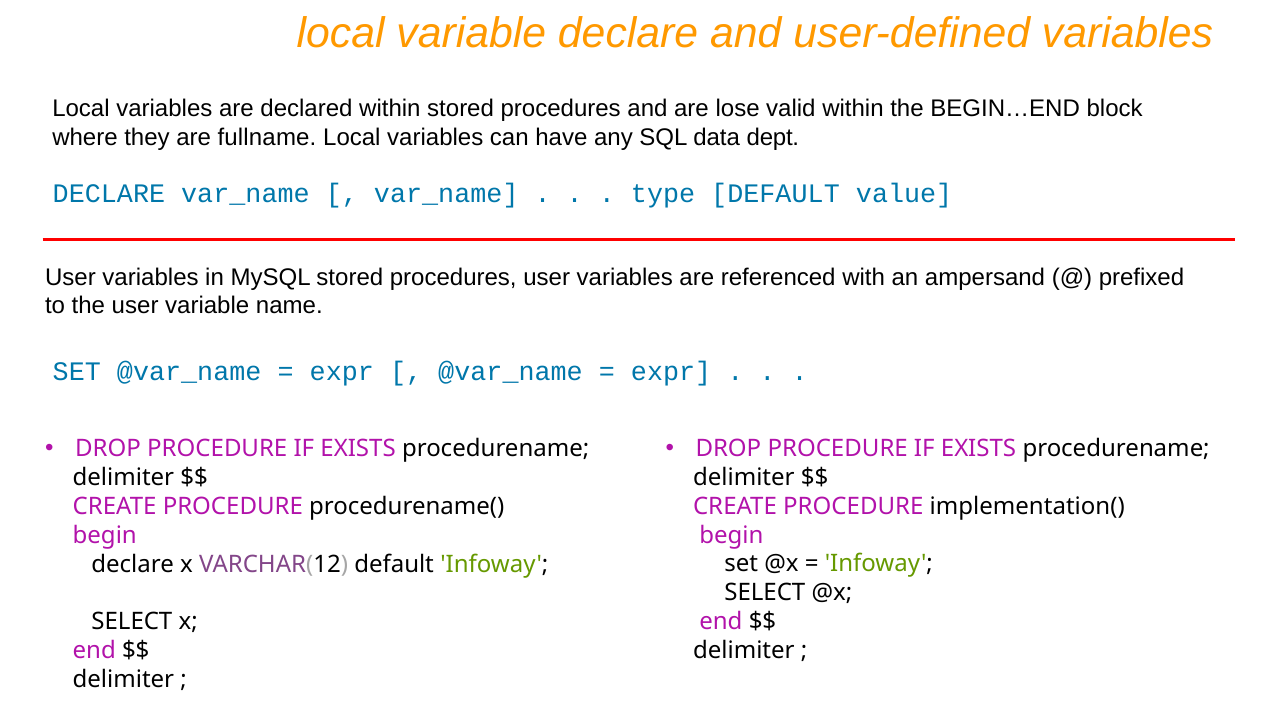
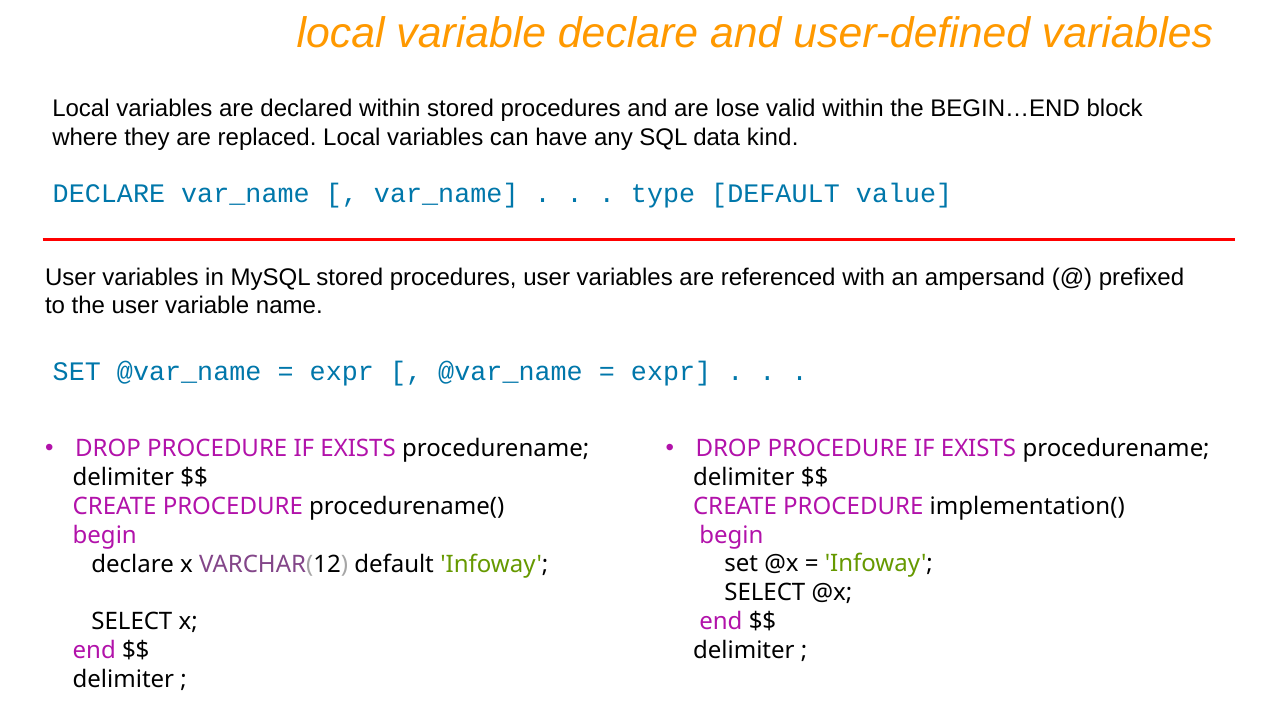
fullname: fullname -> replaced
dept: dept -> kind
